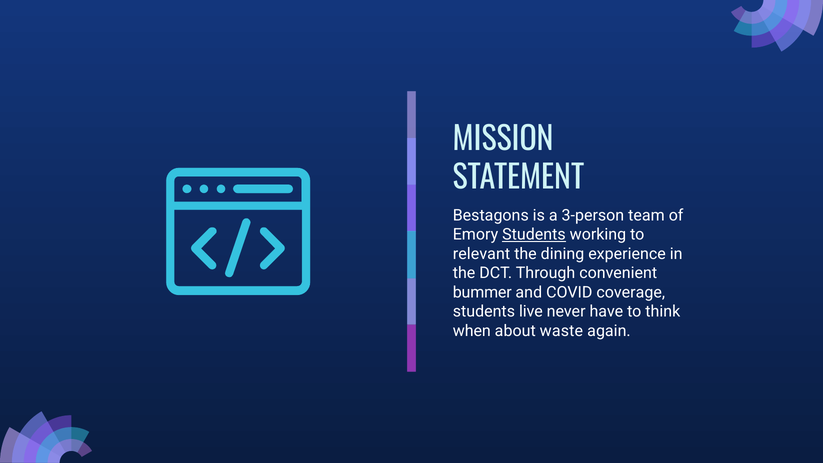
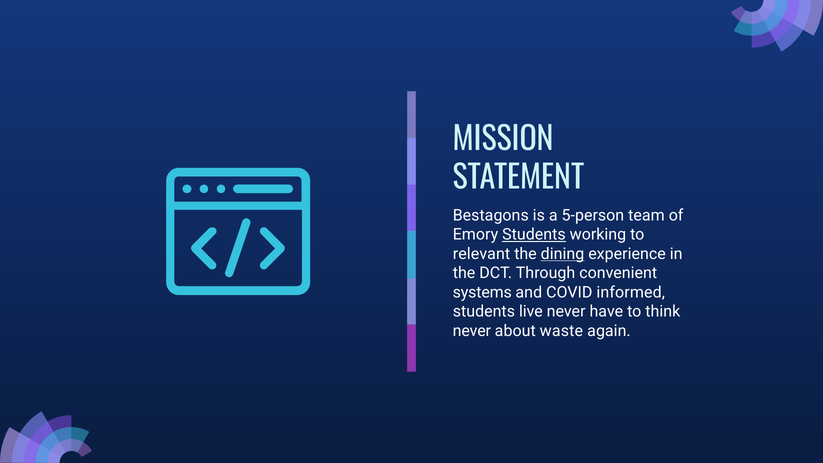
3-person: 3-person -> 5-person
dining underline: none -> present
bummer: bummer -> systems
coverage: coverage -> informed
when at (472, 331): when -> never
